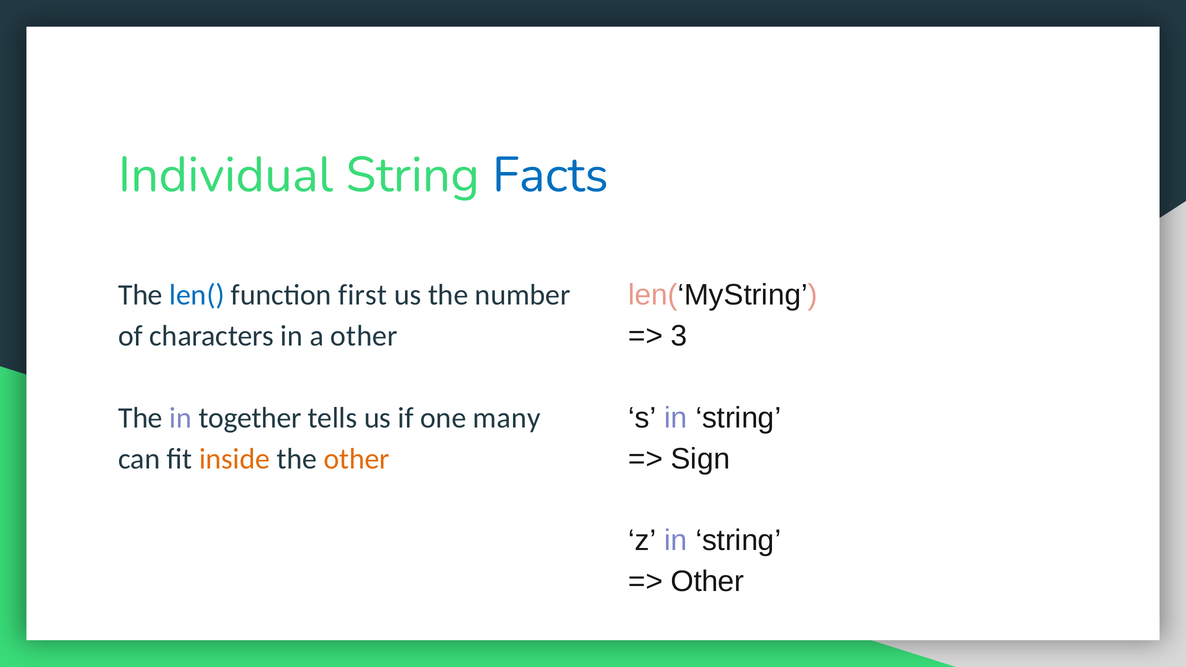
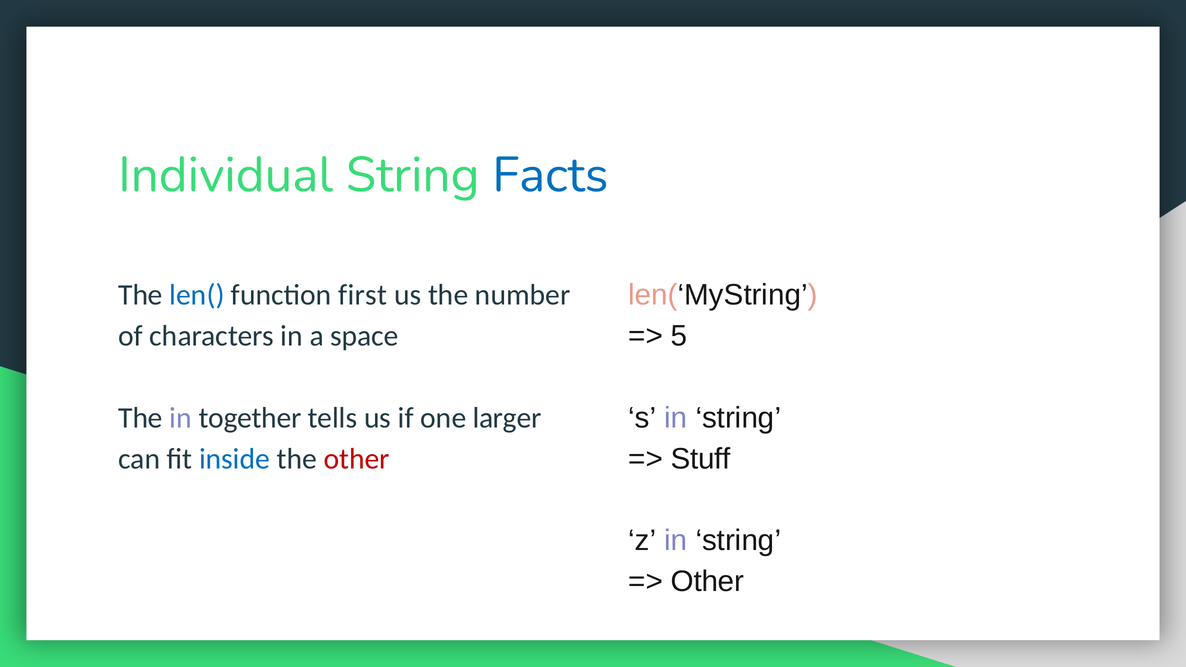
3: 3 -> 5
a other: other -> space
many: many -> larger
Sign: Sign -> Stuff
inside colour: orange -> blue
other at (357, 459) colour: orange -> red
